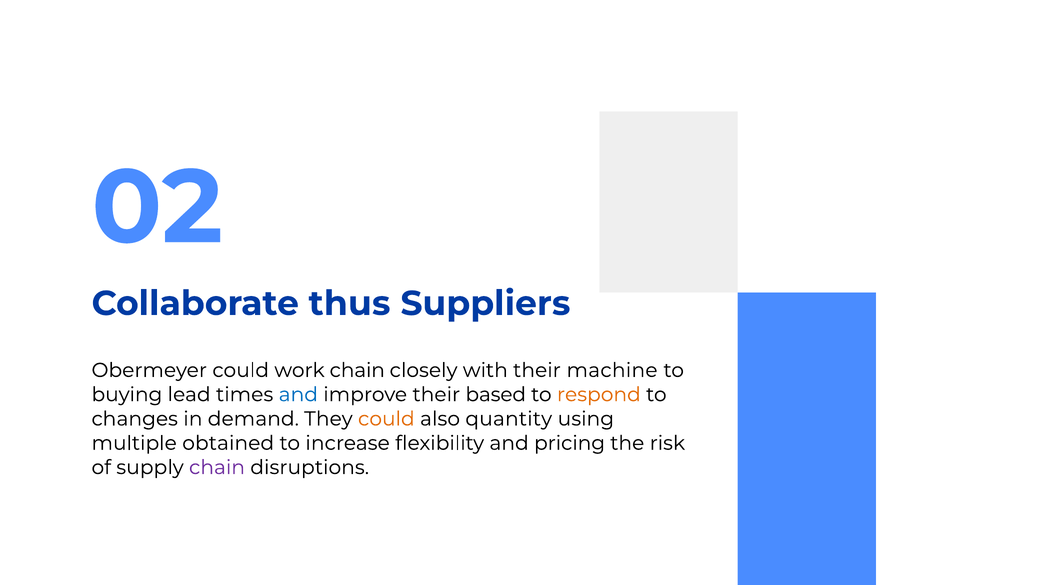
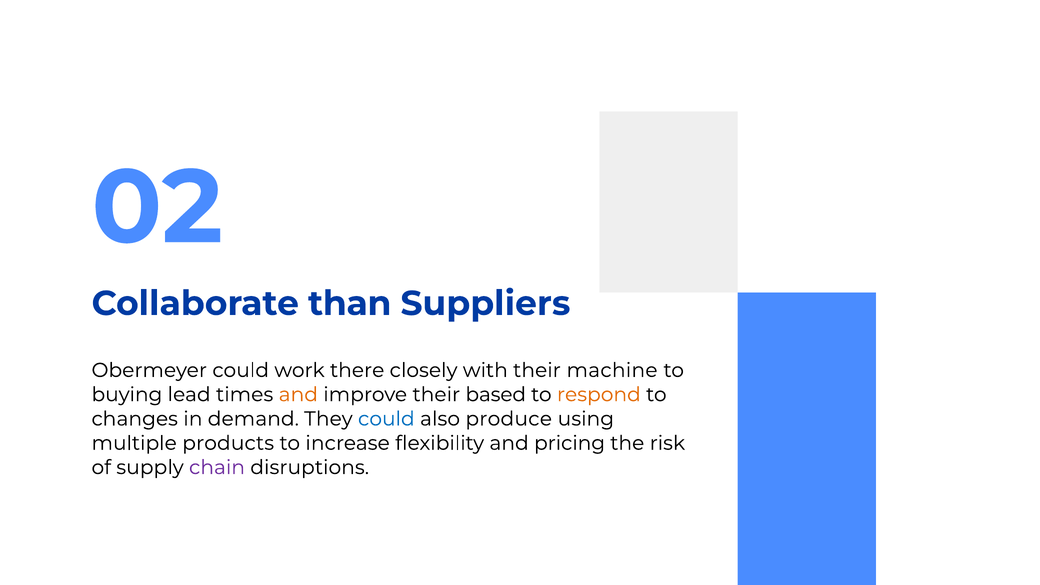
thus: thus -> than
work chain: chain -> there
and at (298, 395) colour: blue -> orange
could at (386, 419) colour: orange -> blue
quantity: quantity -> produce
obtained: obtained -> products
